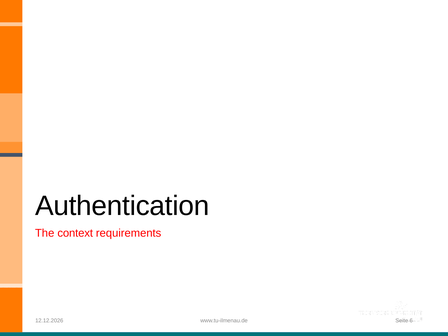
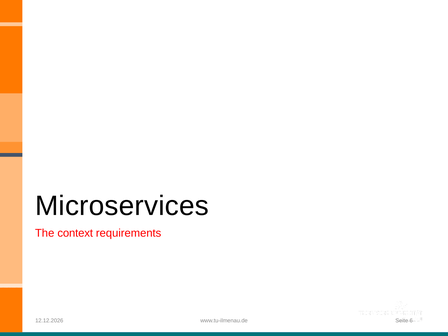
Authentication: Authentication -> Microservices
